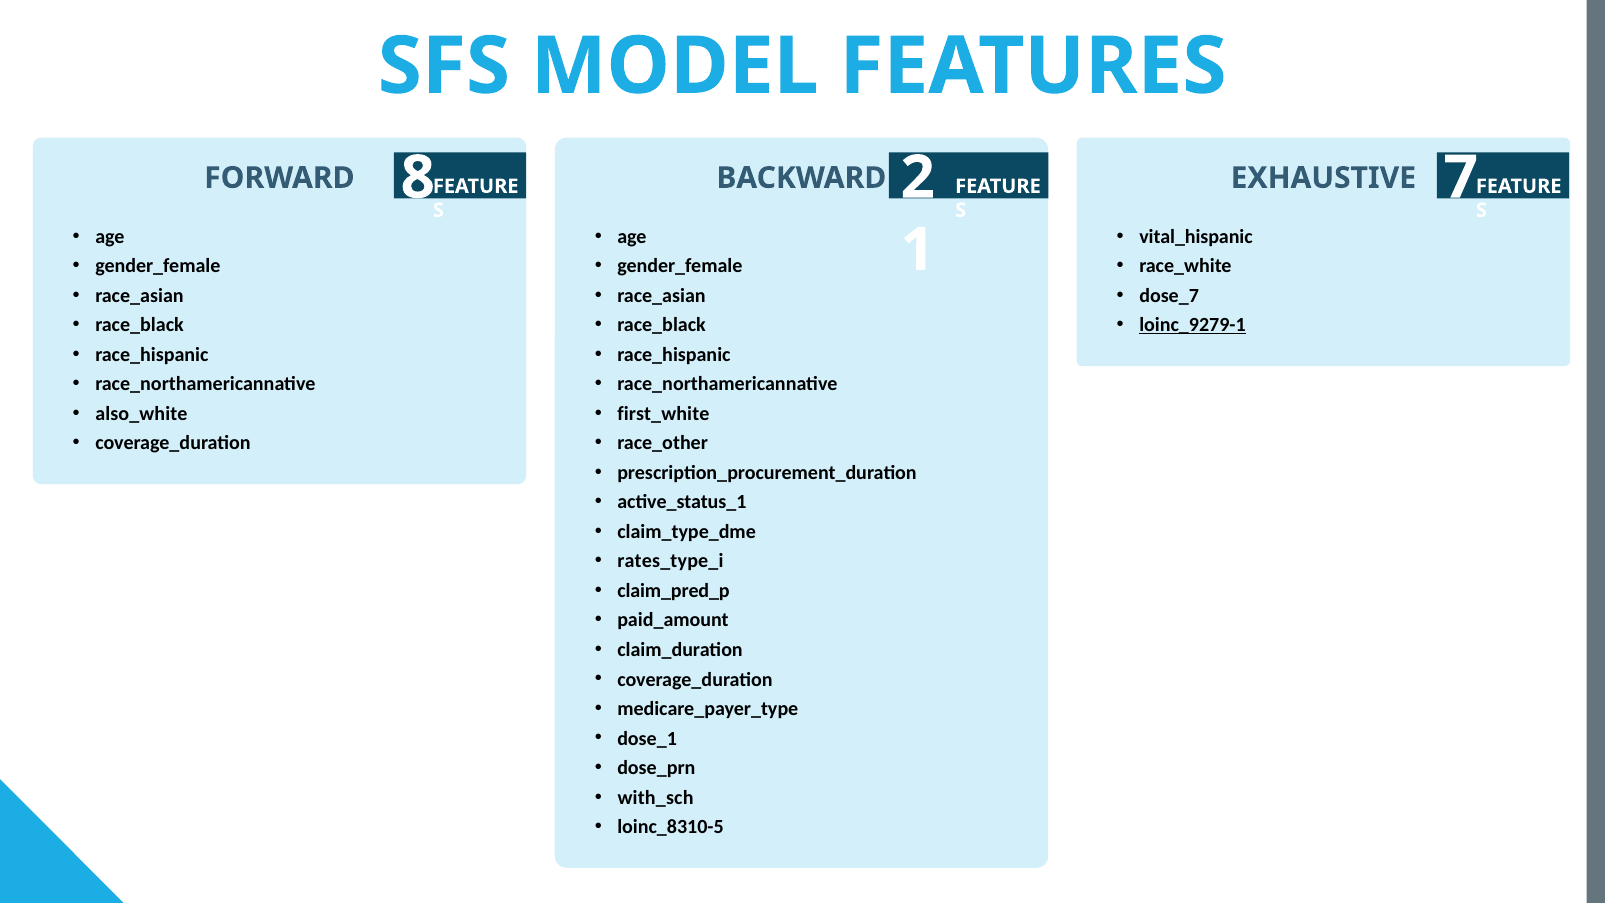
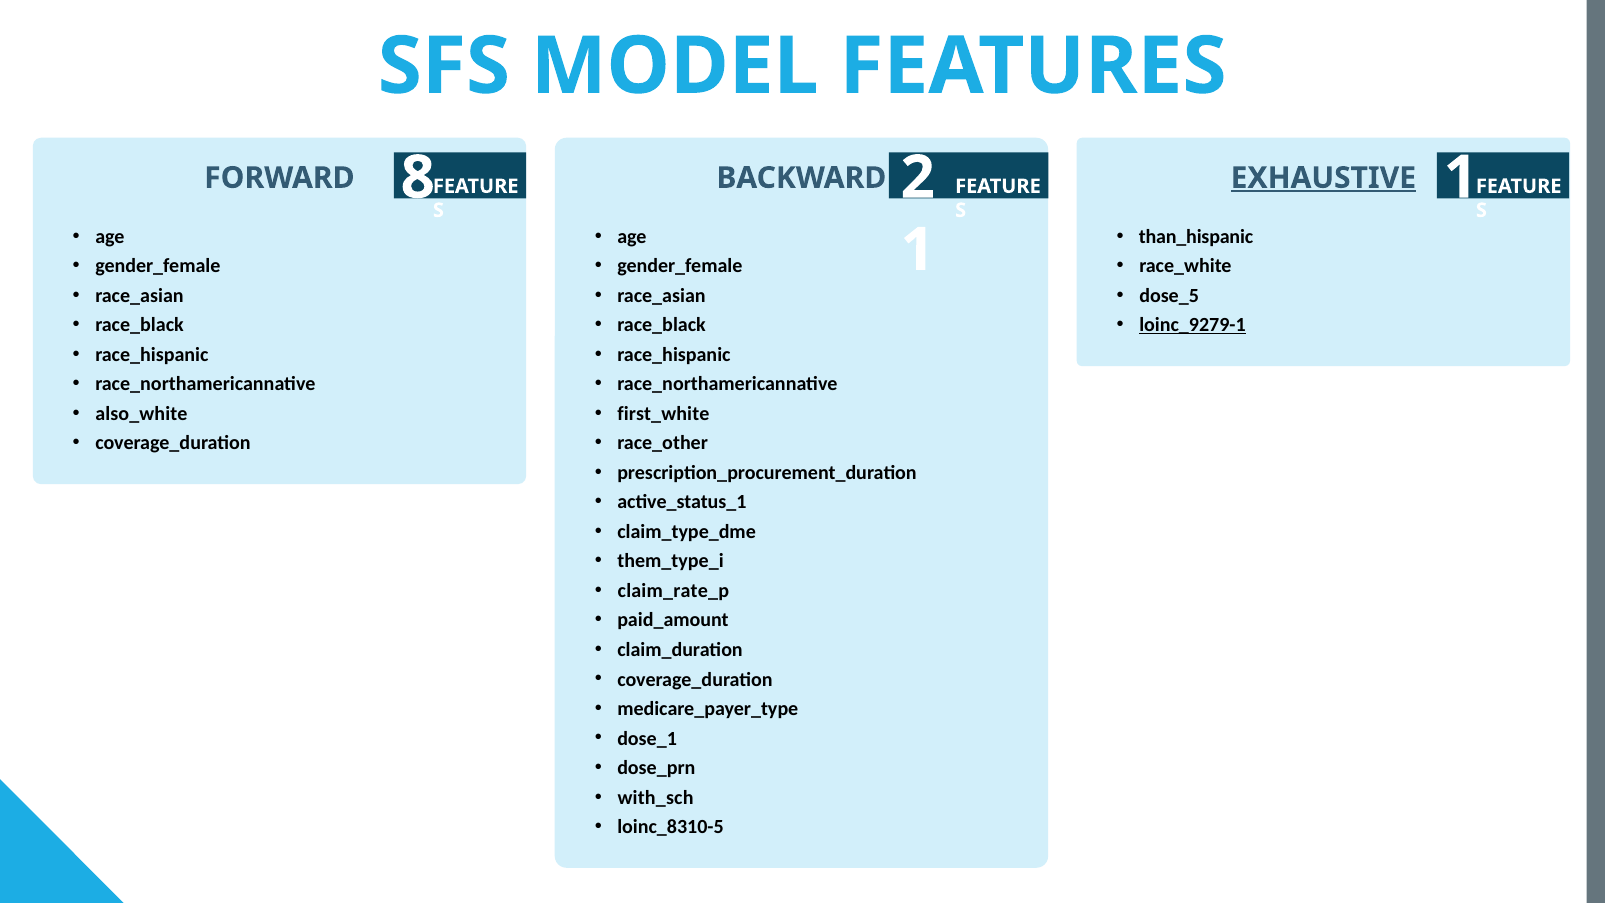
EXHAUSTIVE underline: none -> present
7 at (1461, 178): 7 -> 1
vital_hispanic: vital_hispanic -> than_hispanic
dose_7: dose_7 -> dose_5
rates_type_i: rates_type_i -> them_type_i
claim_pred_p: claim_pred_p -> claim_rate_p
